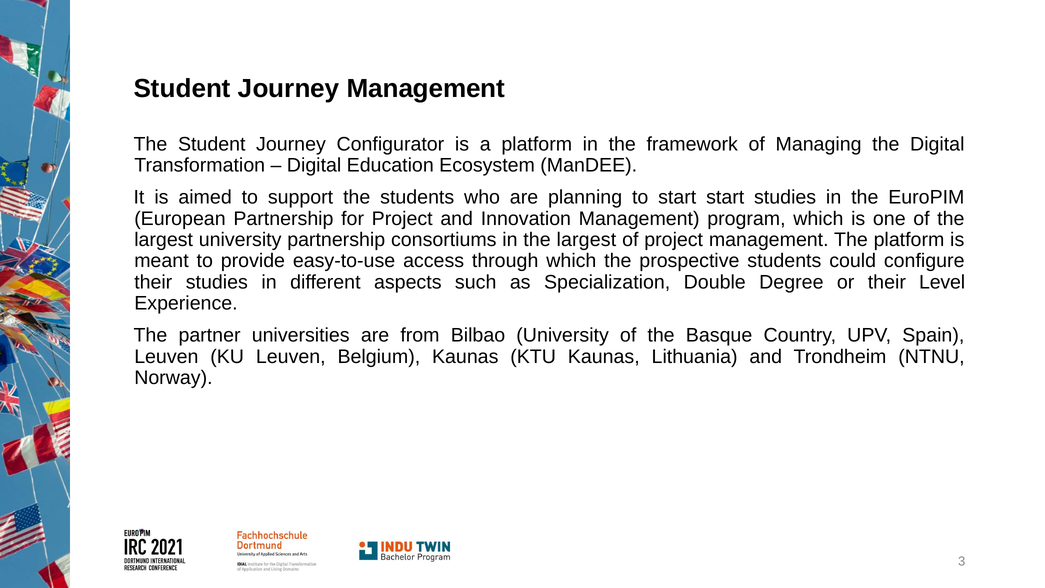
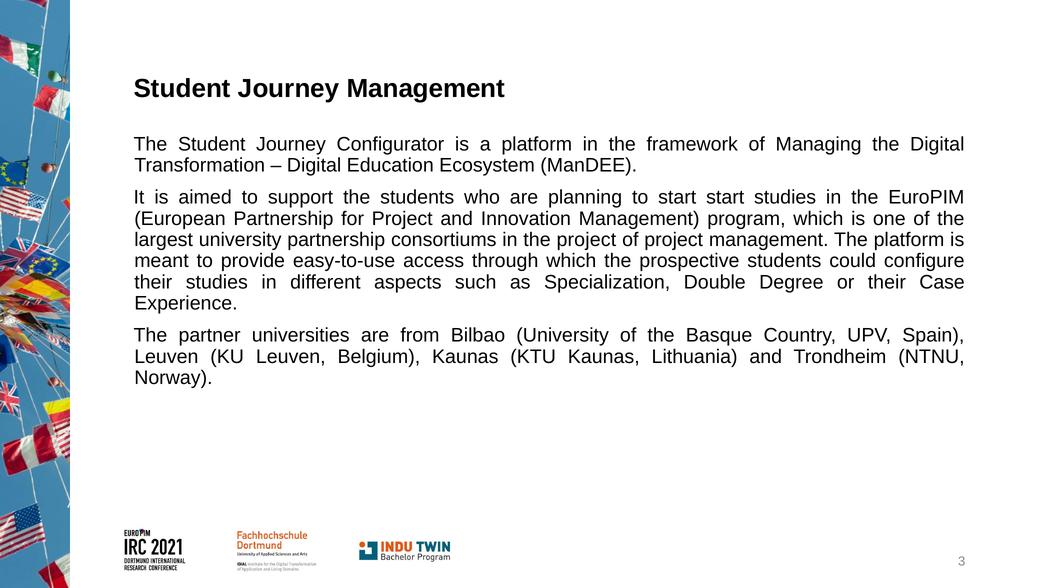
in the largest: largest -> project
Level: Level -> Case
